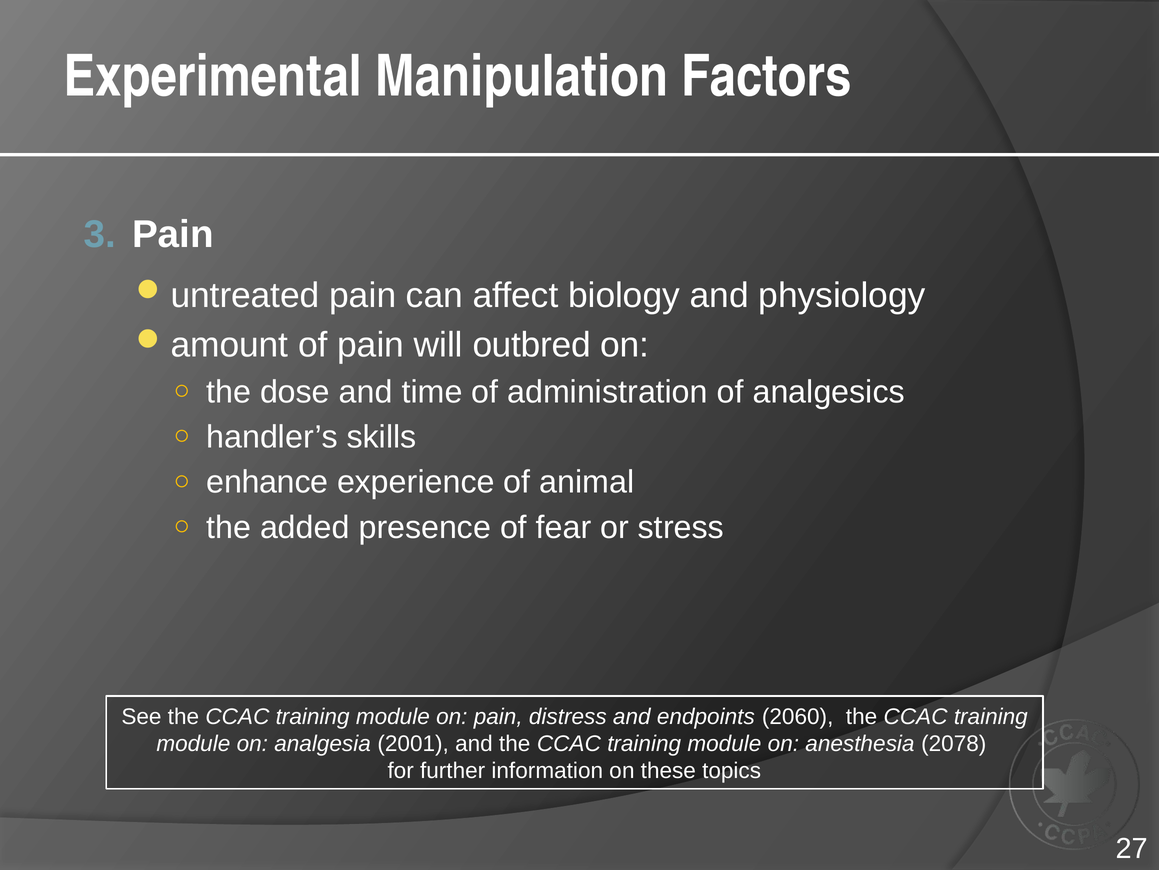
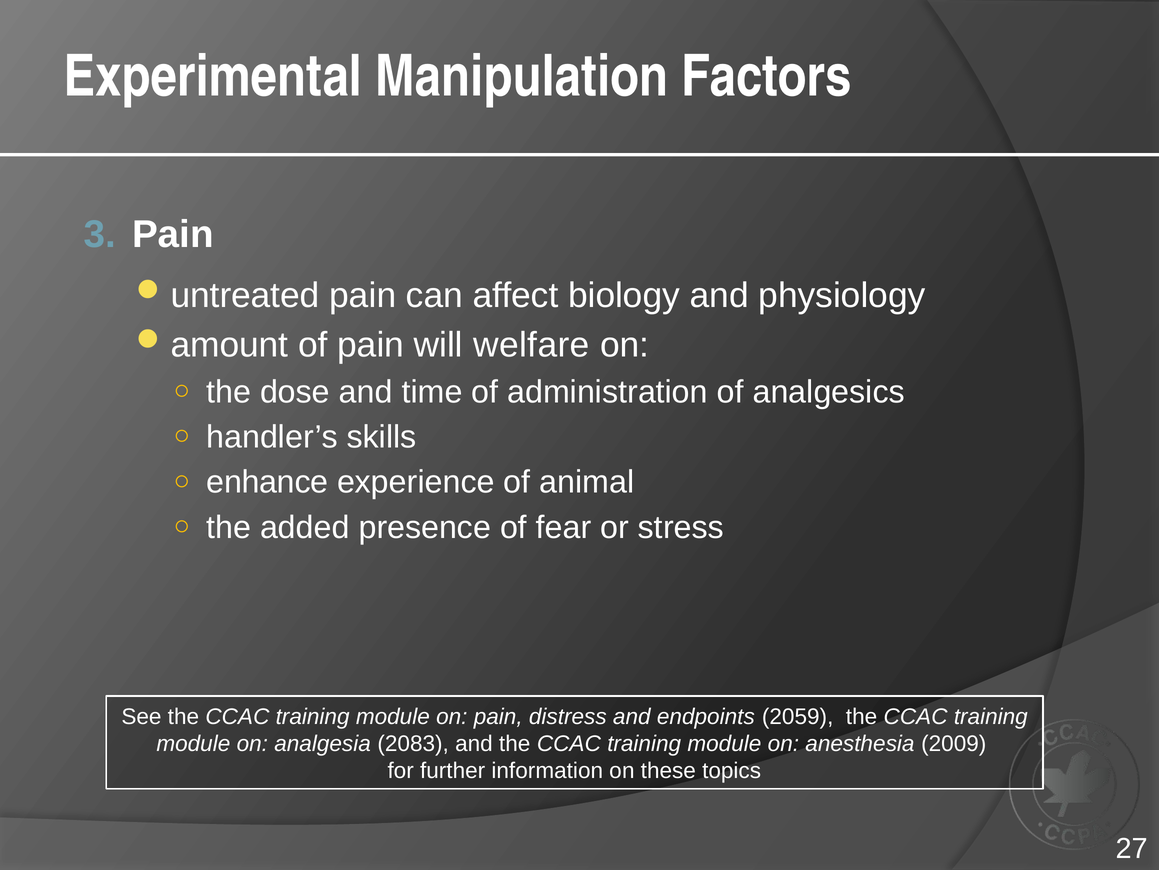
outbred: outbred -> welfare
2060: 2060 -> 2059
2001: 2001 -> 2083
2078: 2078 -> 2009
